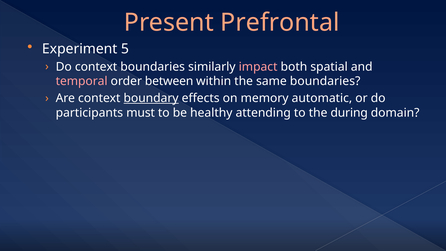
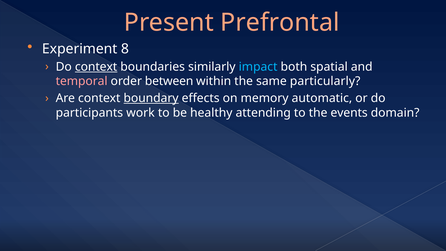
5: 5 -> 8
context at (96, 67) underline: none -> present
impact colour: pink -> light blue
same boundaries: boundaries -> particularly
must: must -> work
during: during -> events
